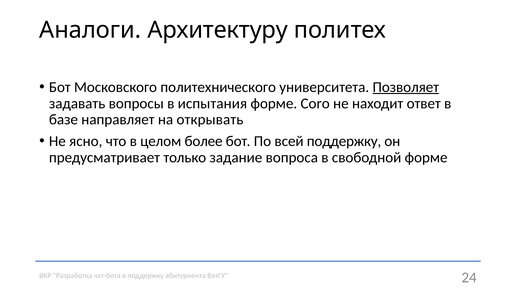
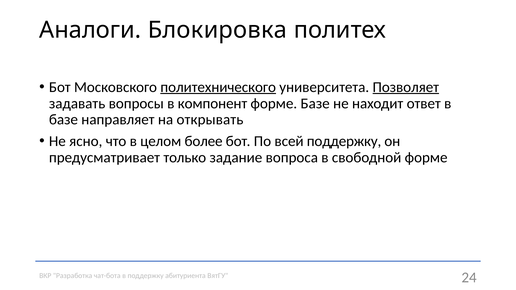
Архитектуру: Архитектуру -> Блокировка
политехнического underline: none -> present
испытания: испытания -> компонент
форме Coro: Coro -> Базе
